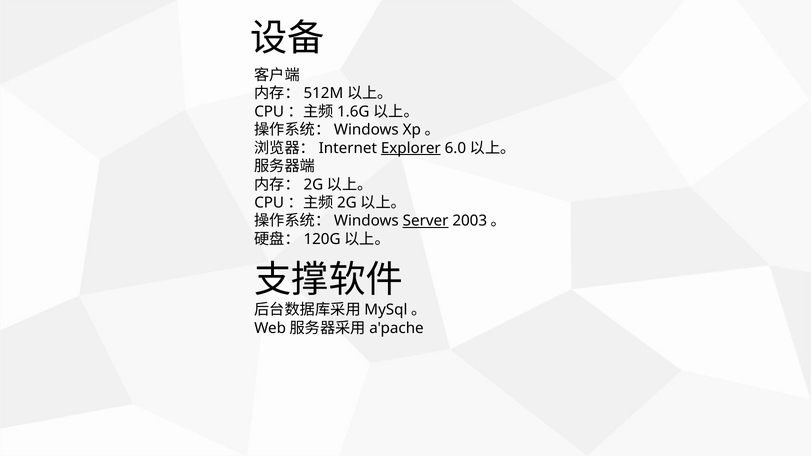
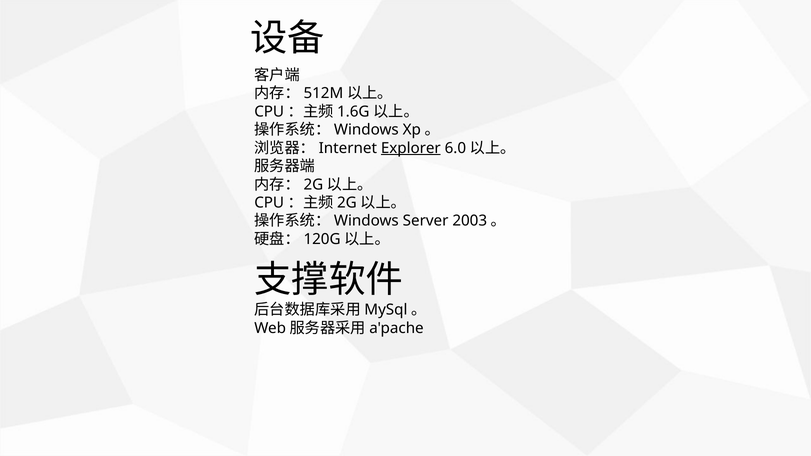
Server underline: present -> none
